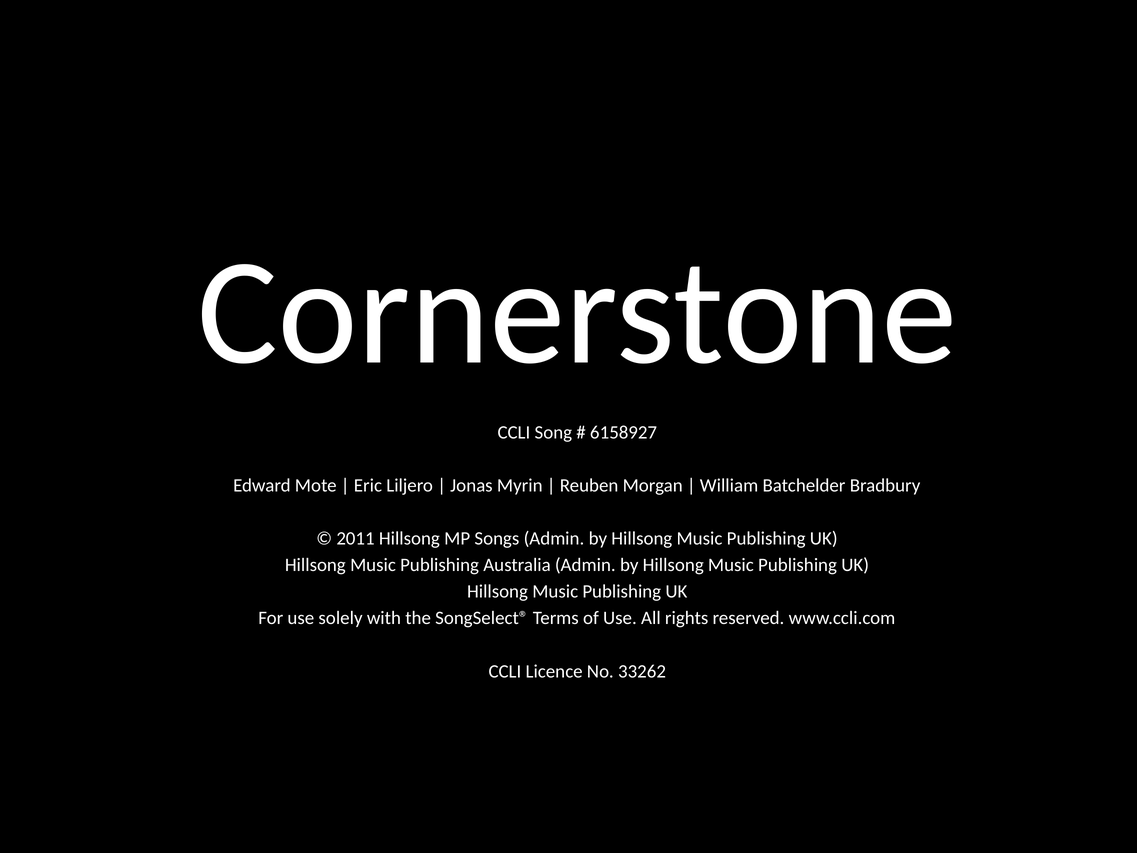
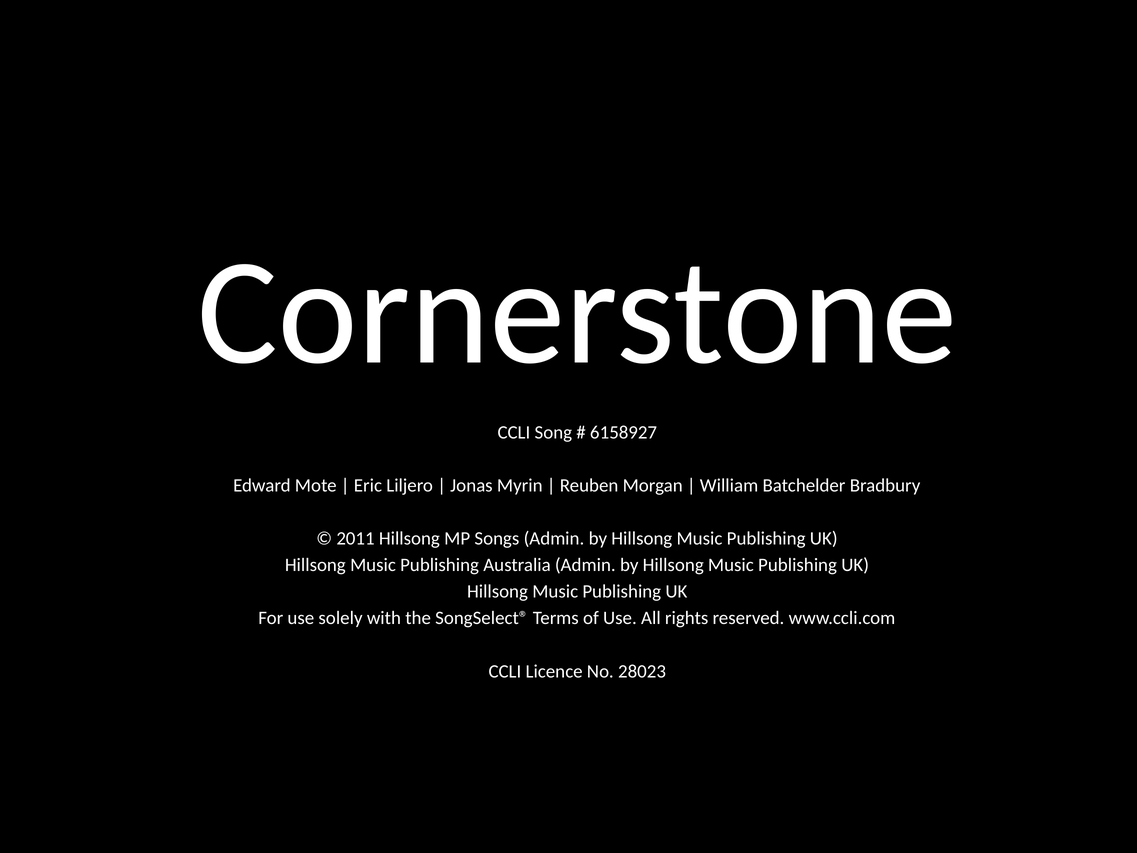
33262: 33262 -> 28023
